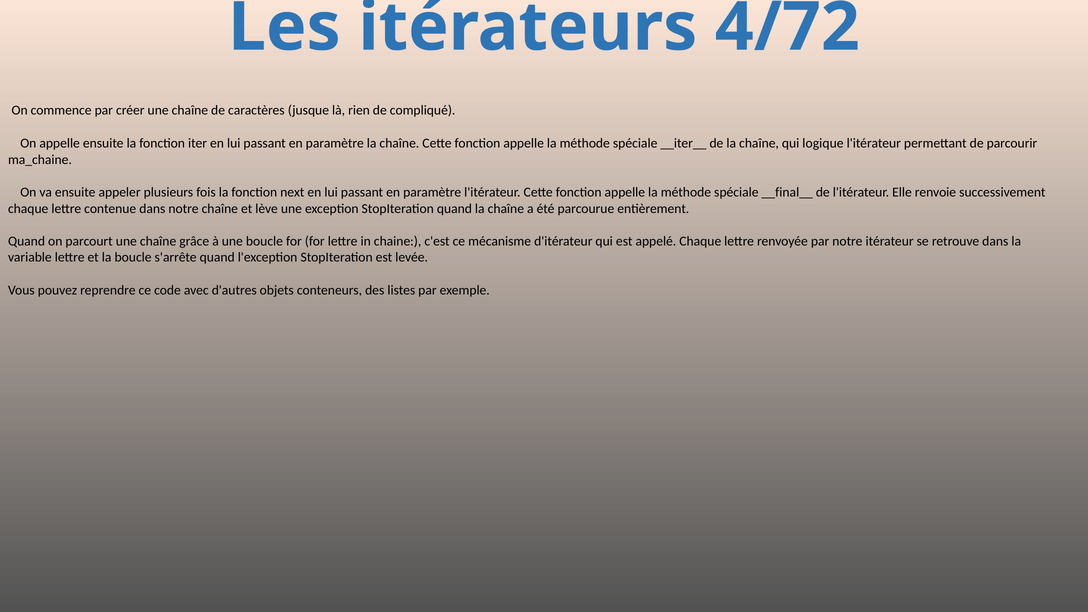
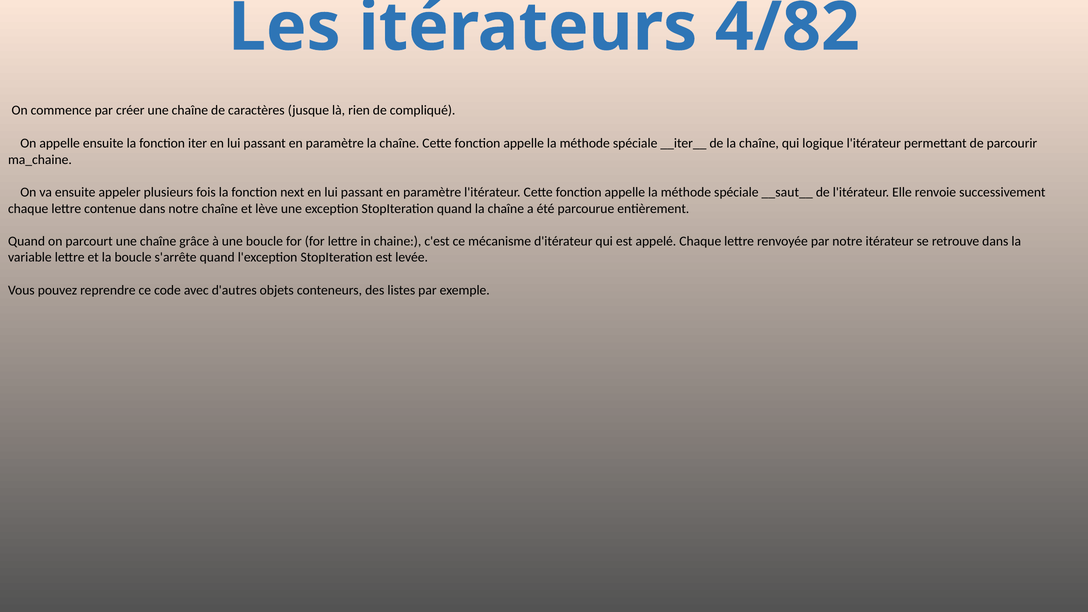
4/72: 4/72 -> 4/82
__final__: __final__ -> __saut__
